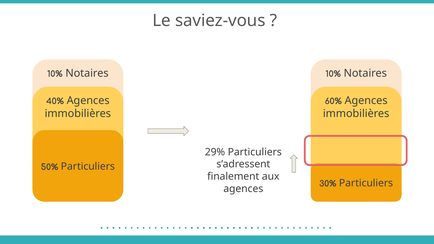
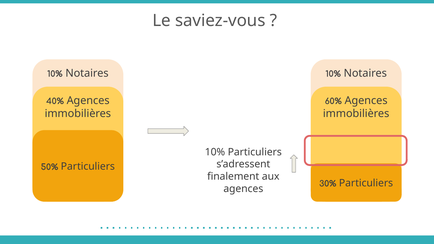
29% at (215, 152): 29% -> 10%
